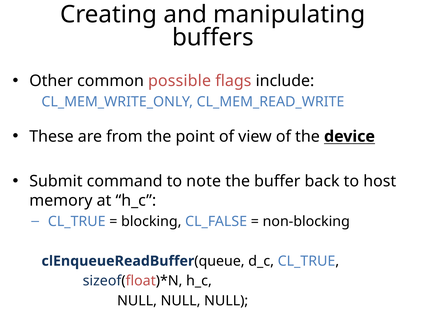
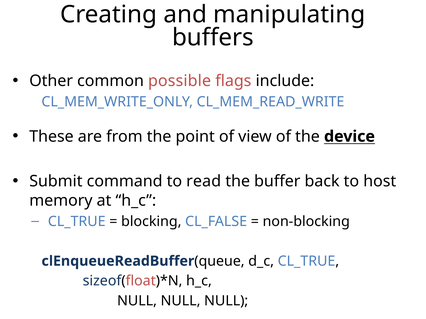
note: note -> read
